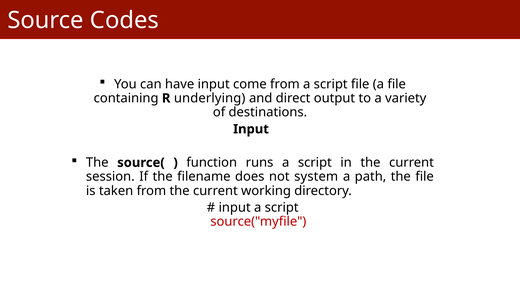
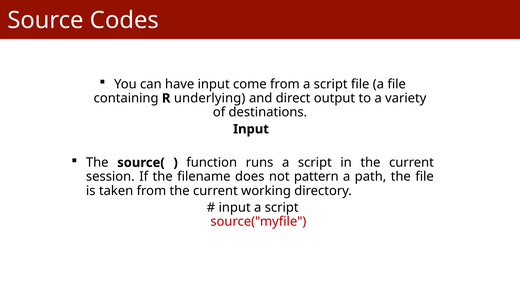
system: system -> pattern
